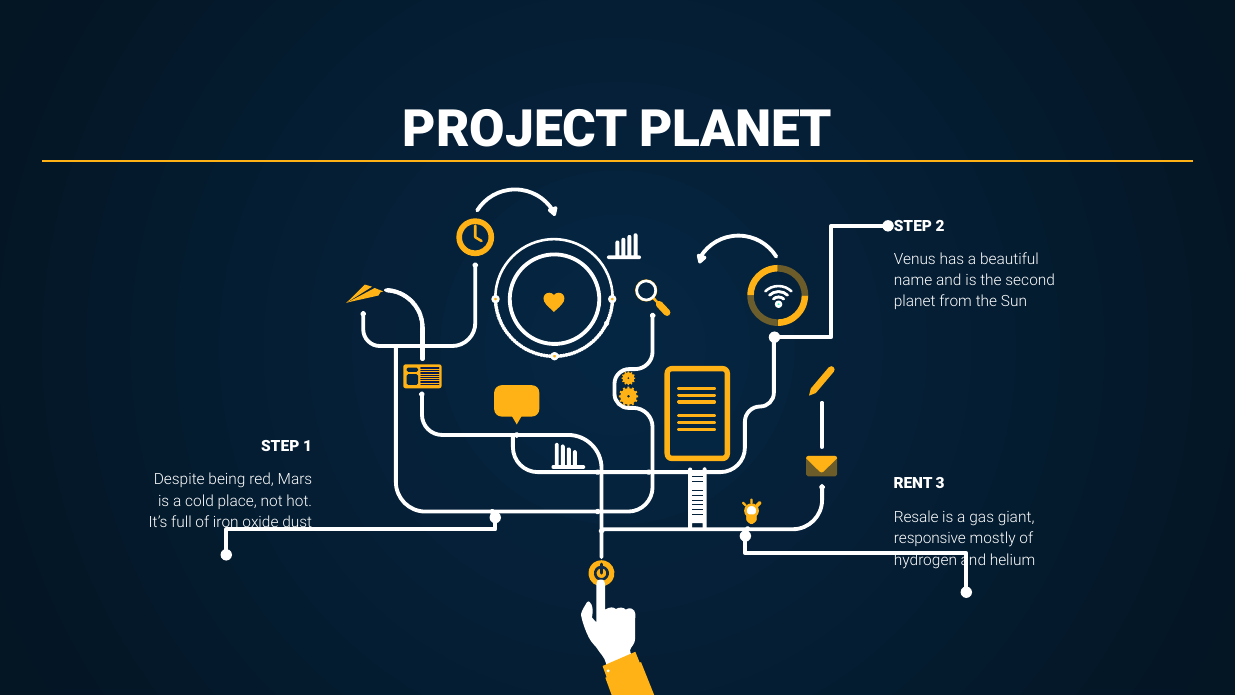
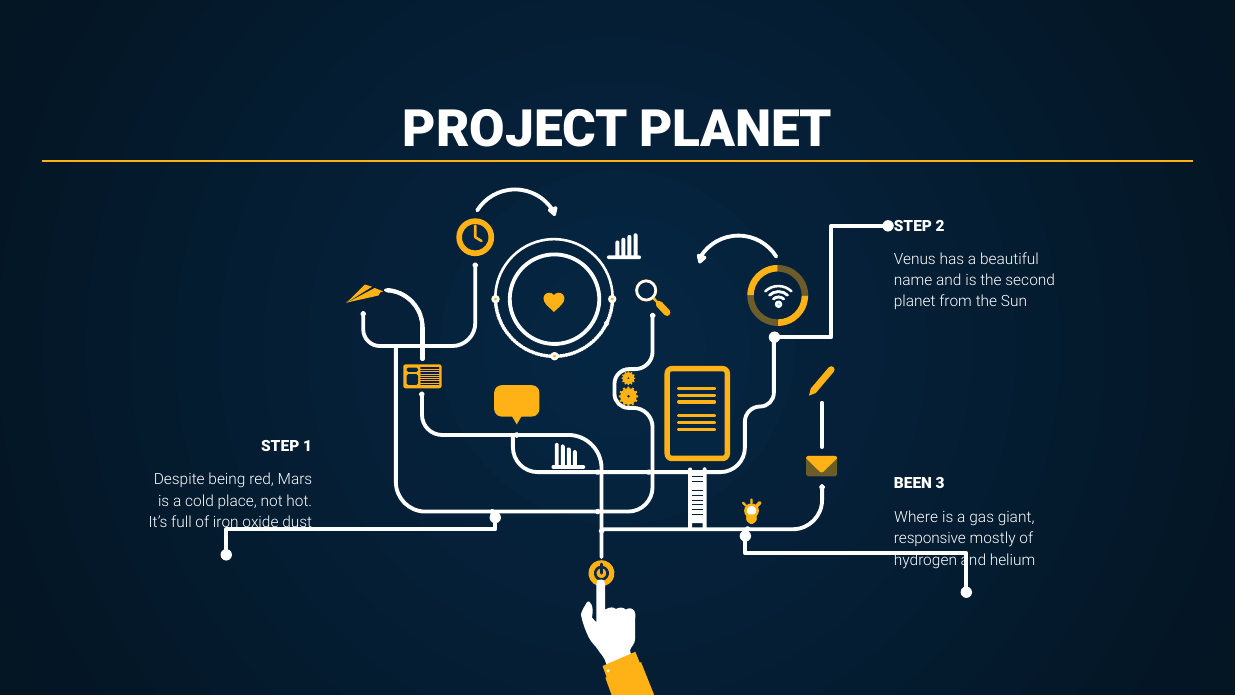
RENT: RENT -> BEEN
Resale: Resale -> Where
